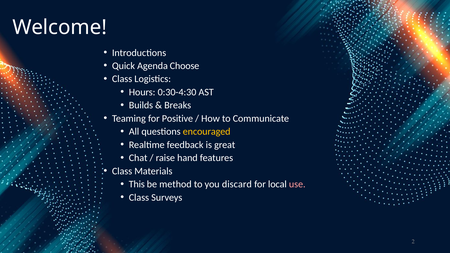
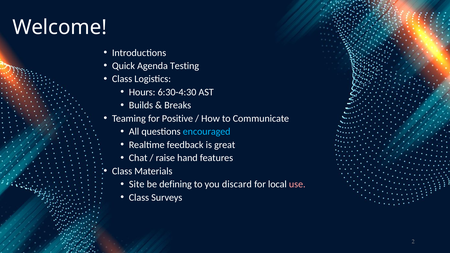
Choose: Choose -> Testing
0:30-4:30: 0:30-4:30 -> 6:30-4:30
encouraged colour: yellow -> light blue
This: This -> Site
method: method -> defining
